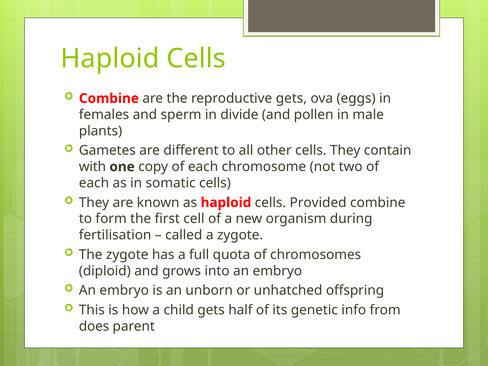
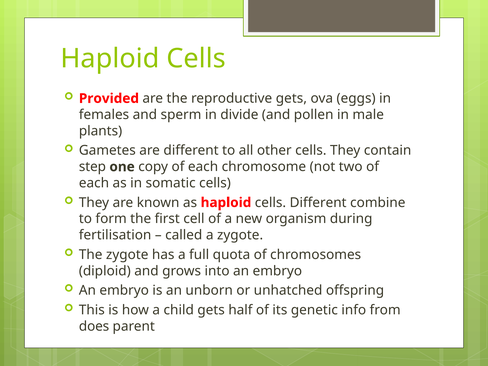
Combine at (109, 98): Combine -> Provided
with: with -> step
cells Provided: Provided -> Different
